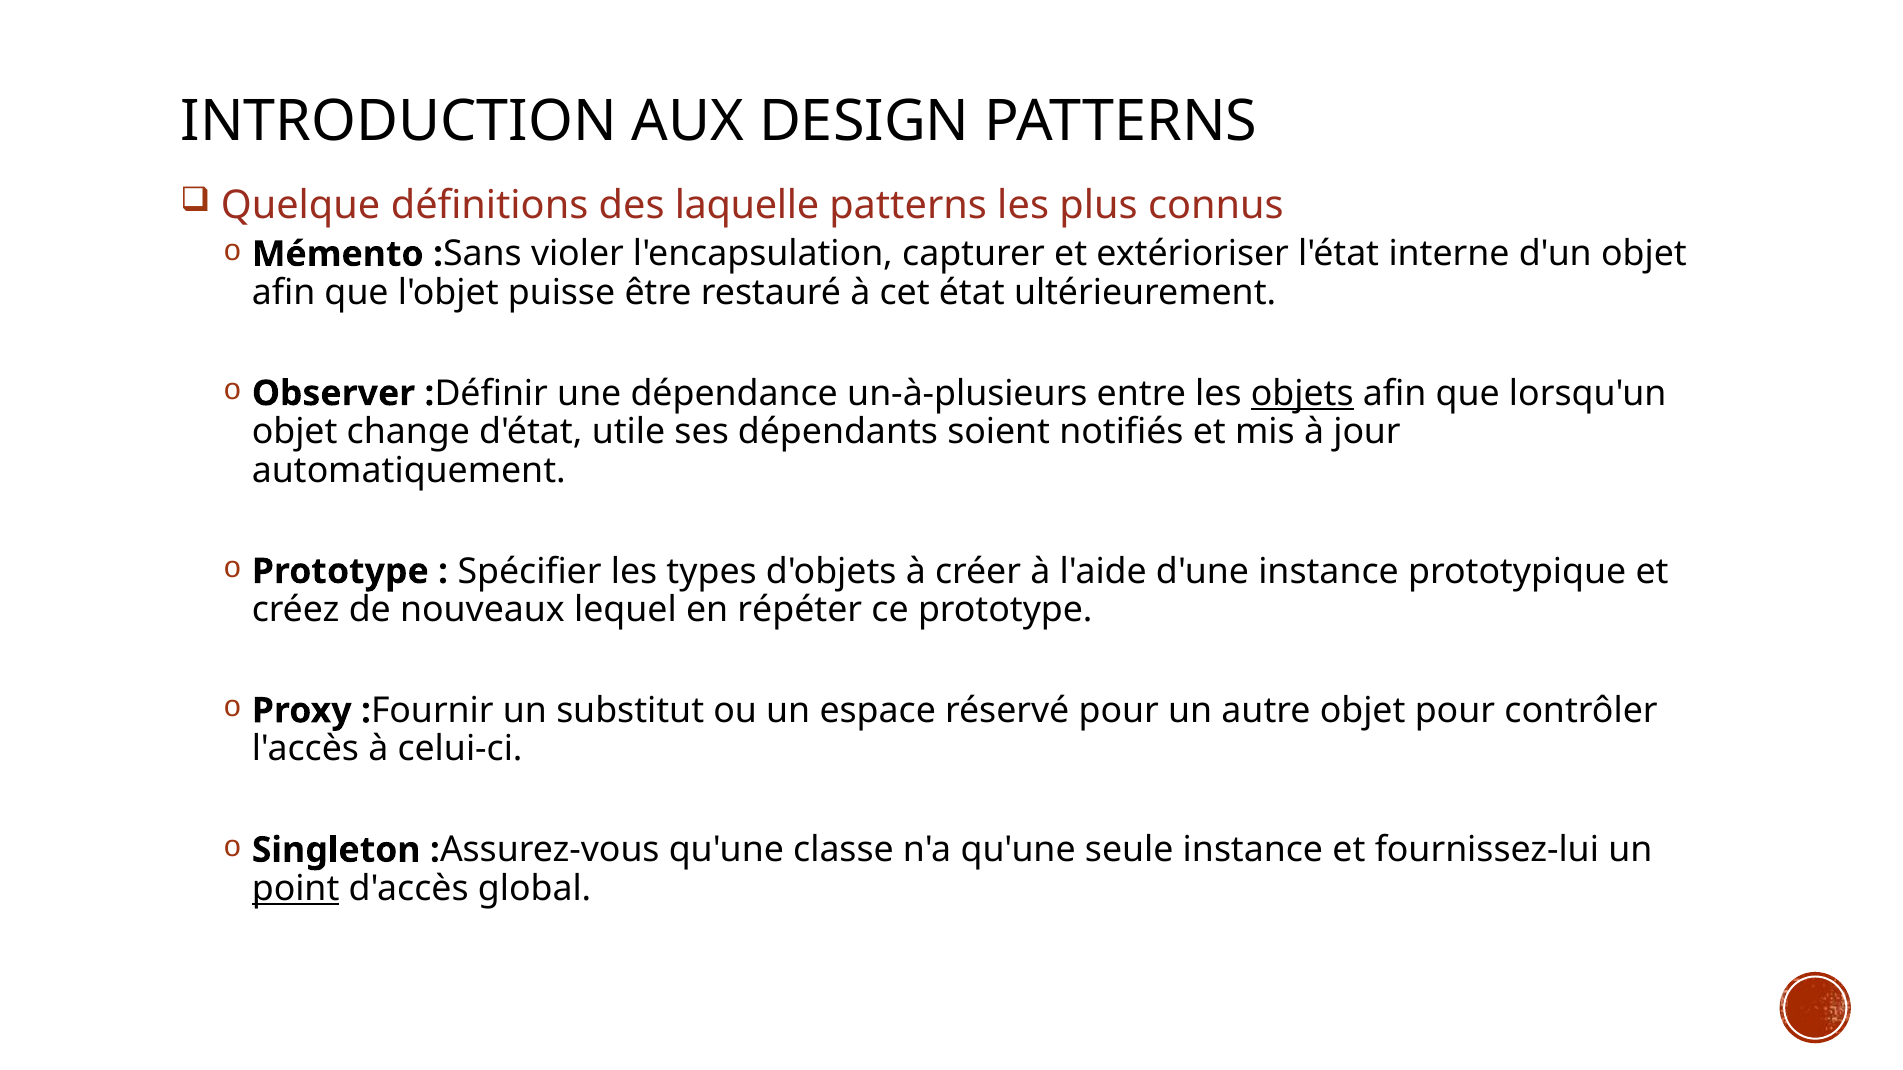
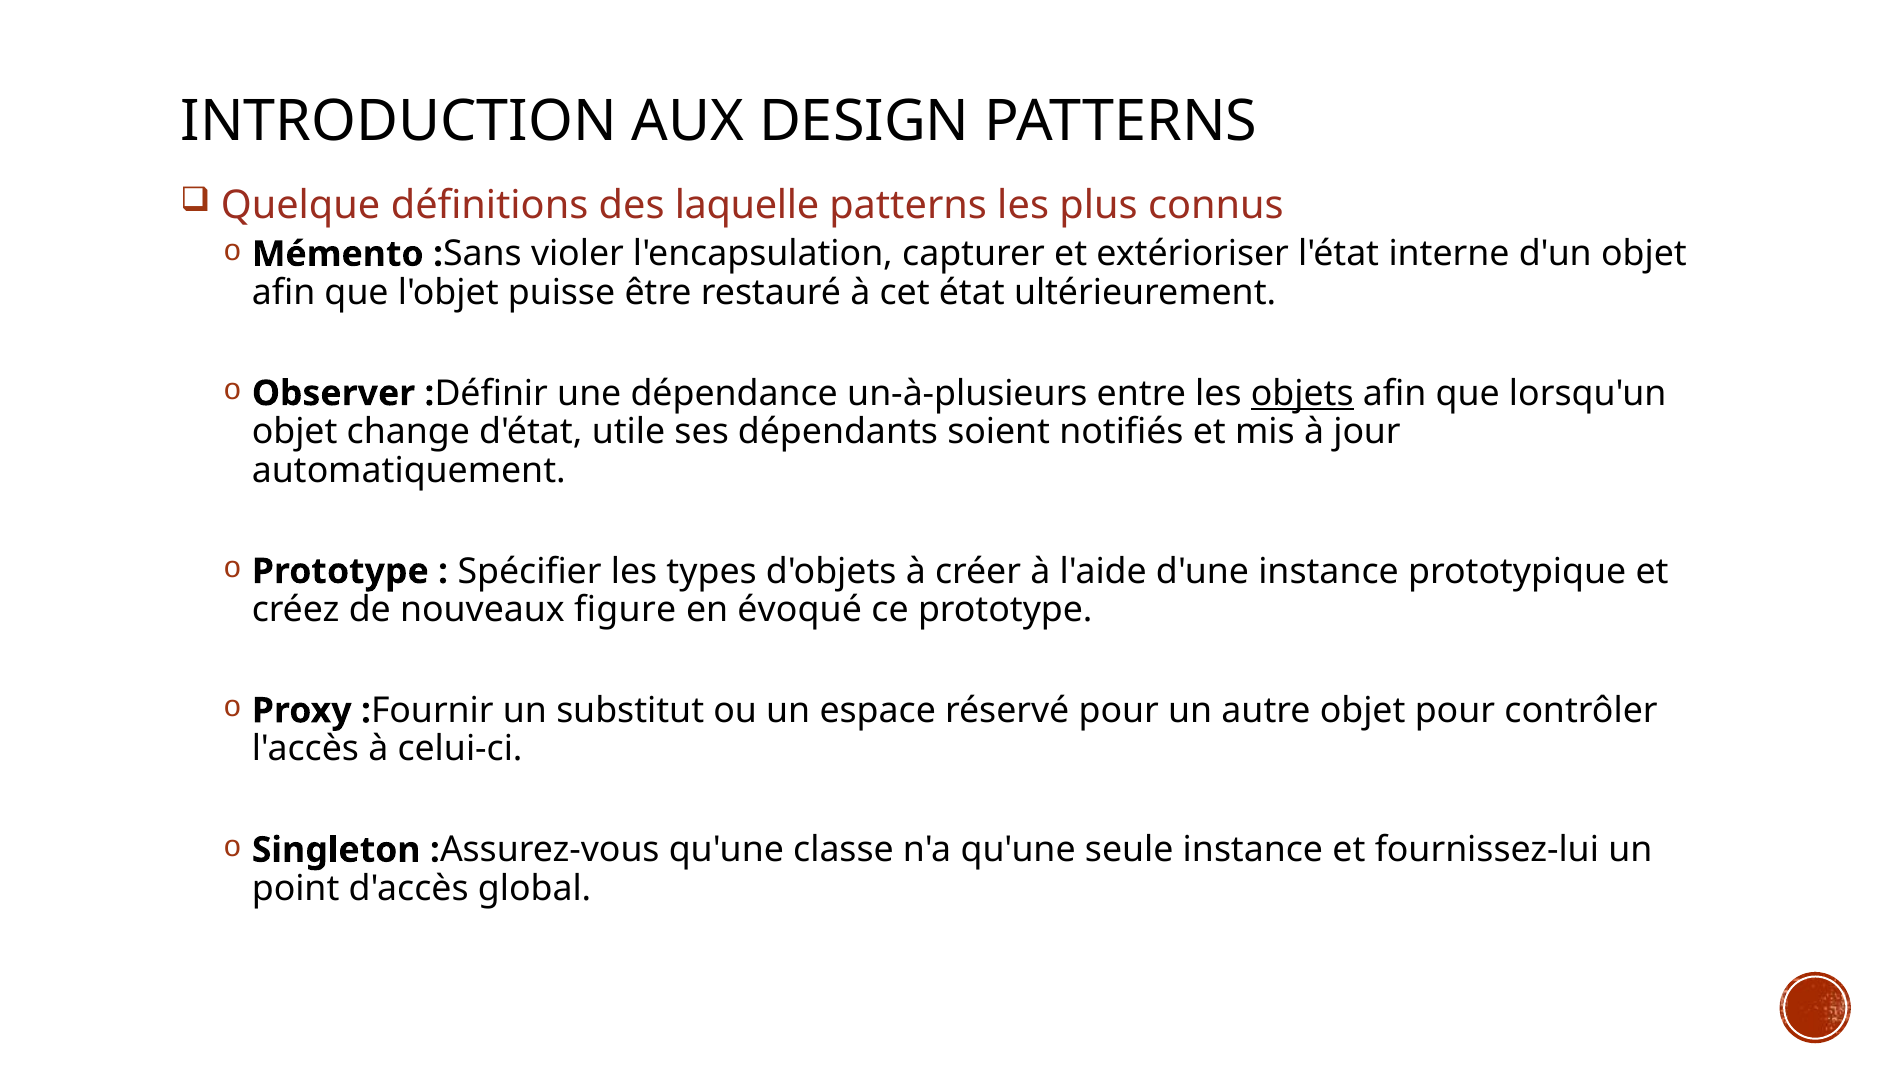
lequel: lequel -> figure
répéter: répéter -> évoqué
point underline: present -> none
